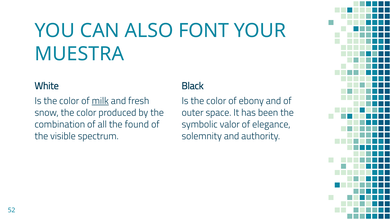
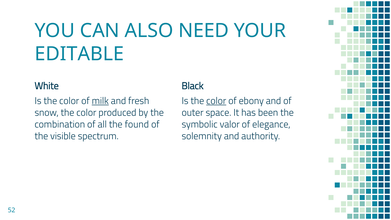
FONT: FONT -> NEED
MUESTRA: MUESTRA -> EDITABLE
color at (216, 101) underline: none -> present
